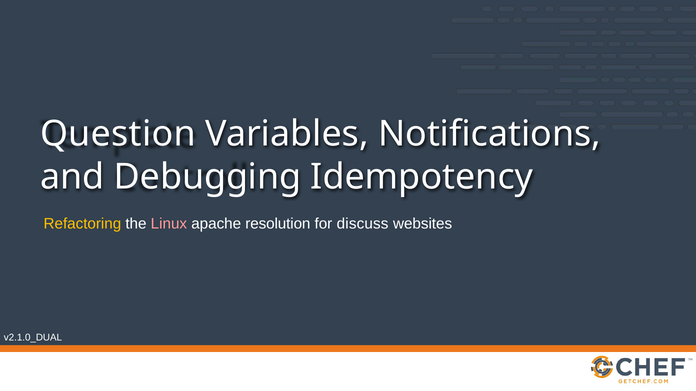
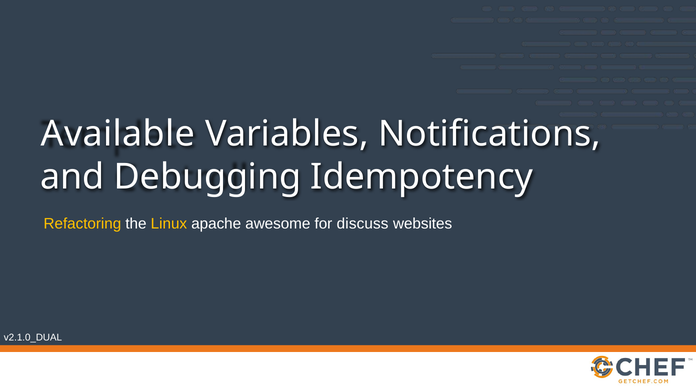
Question: Question -> Available
Linux colour: pink -> yellow
resolution: resolution -> awesome
